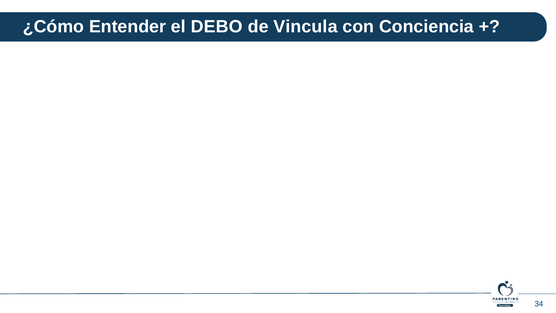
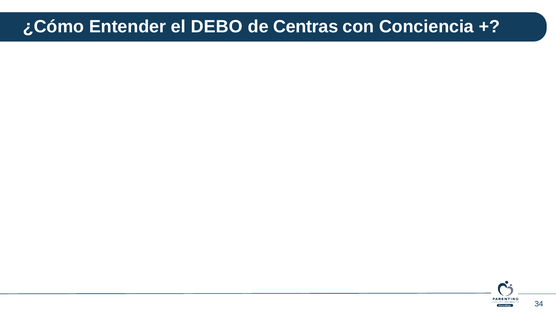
Vincula: Vincula -> Centras
